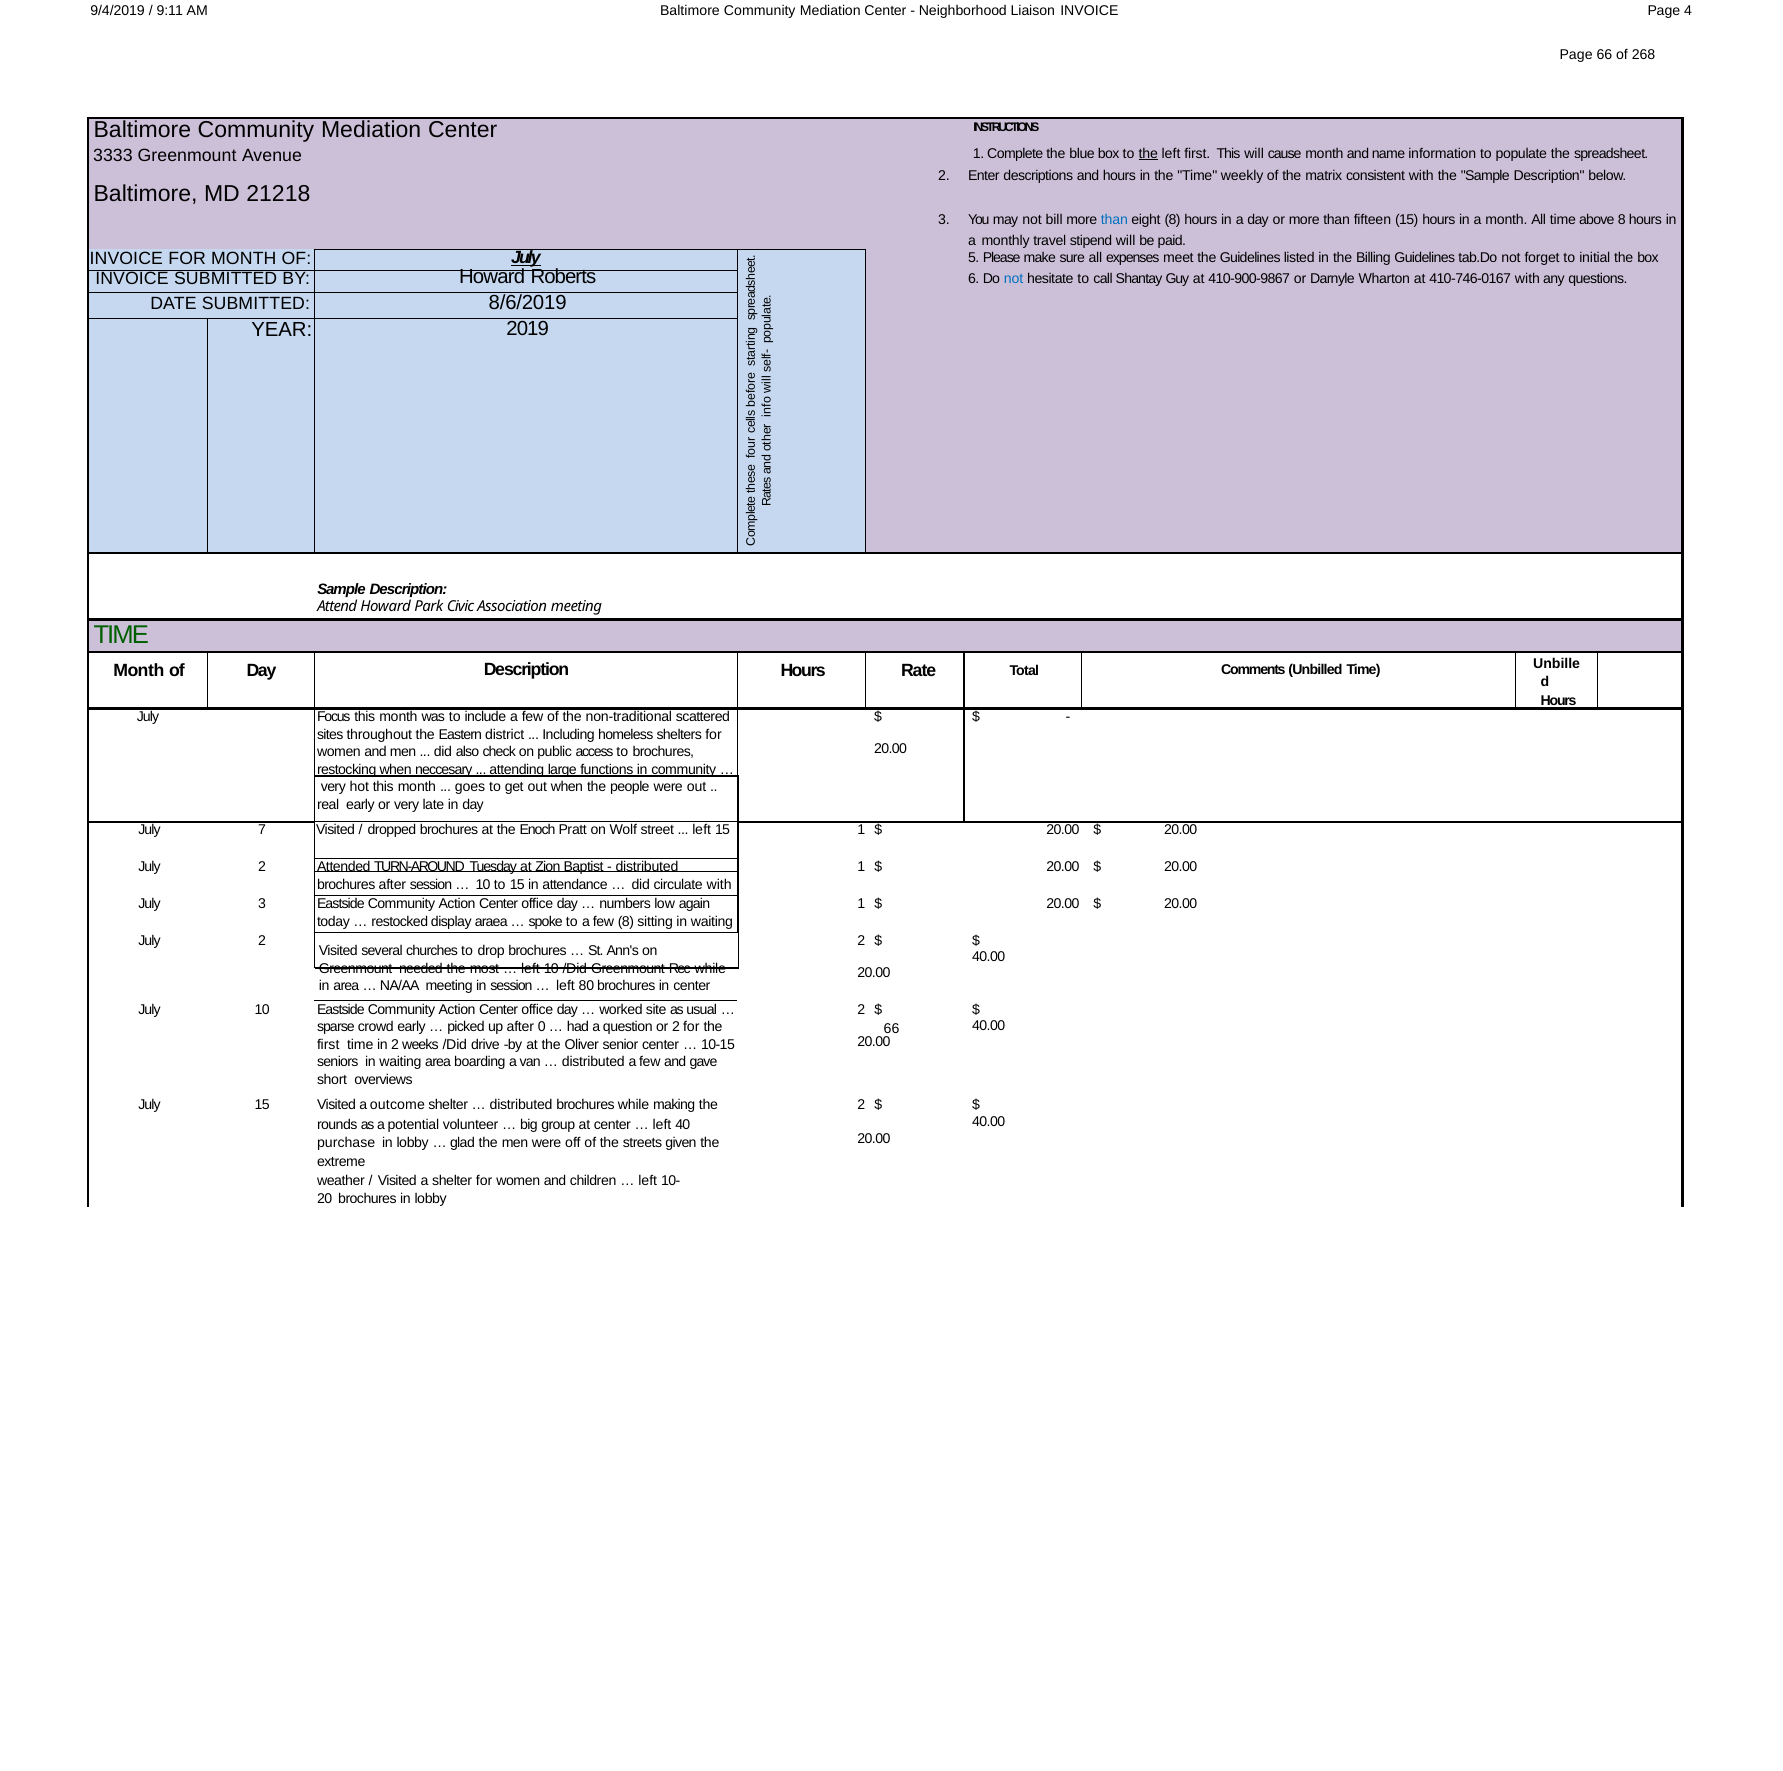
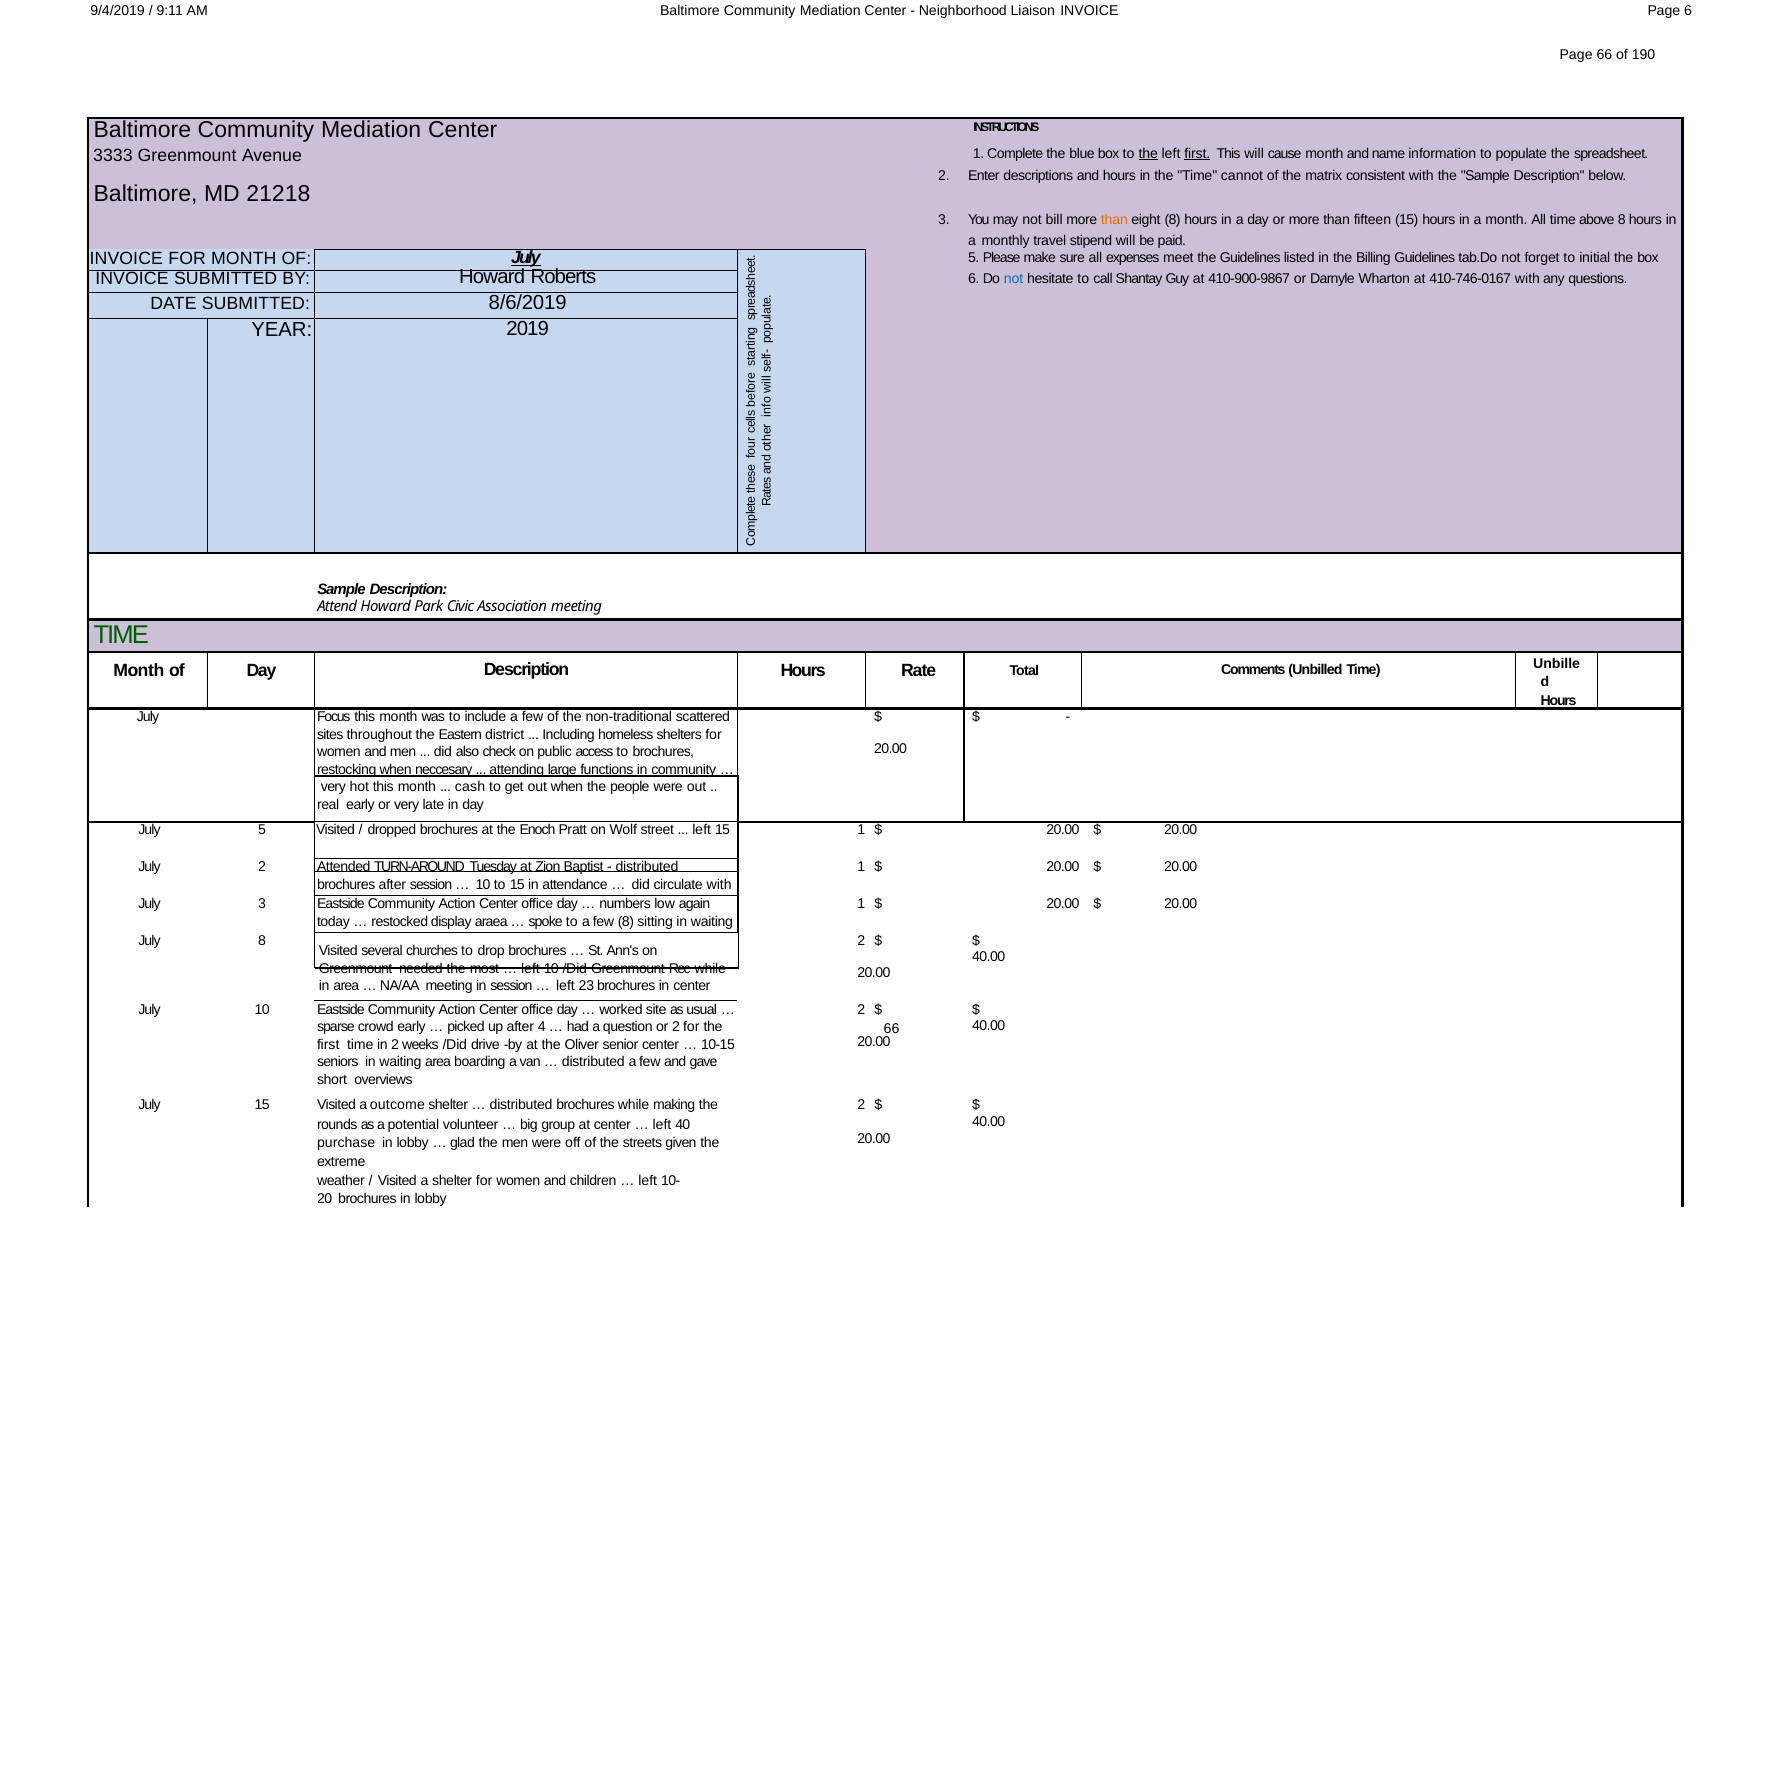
Page 4: 4 -> 6
268: 268 -> 190
first at (1197, 154) underline: none -> present
weekly: weekly -> cannot
than at (1114, 220) colour: blue -> orange
goes: goes -> cash
July 7: 7 -> 5
2 at (262, 940): 2 -> 8
80: 80 -> 23
0: 0 -> 4
